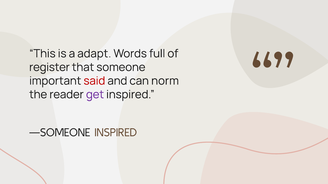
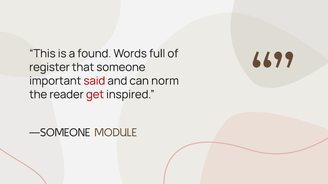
adapt: adapt -> found
get colour: purple -> red
—SOMEONE INSPIRED: INSPIRED -> MODULE
